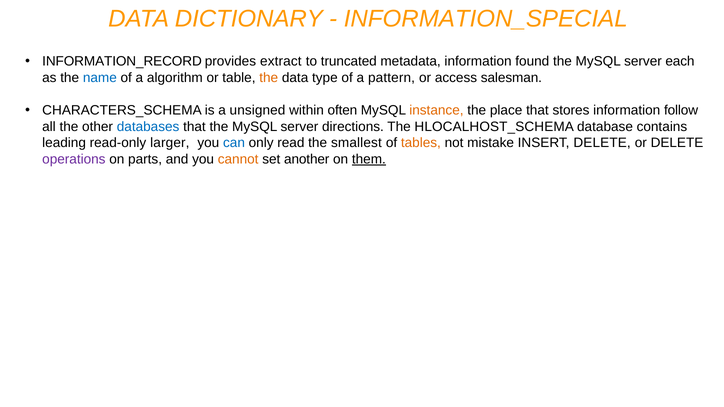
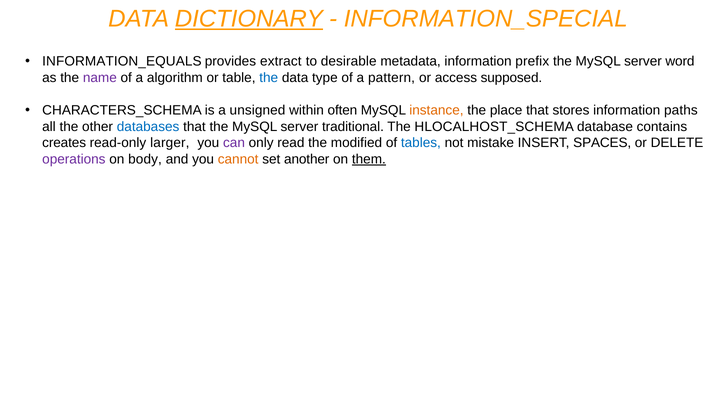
DICTIONARY underline: none -> present
INFORMATION_RECORD: INFORMATION_RECORD -> INFORMATION_EQUALS
truncated: truncated -> desirable
found: found -> prefix
each: each -> word
name colour: blue -> purple
the at (269, 78) colour: orange -> blue
salesman: salesman -> supposed
follow: follow -> paths
directions: directions -> traditional
leading: leading -> creates
can colour: blue -> purple
smallest: smallest -> modified
tables colour: orange -> blue
INSERT DELETE: DELETE -> SPACES
parts: parts -> body
